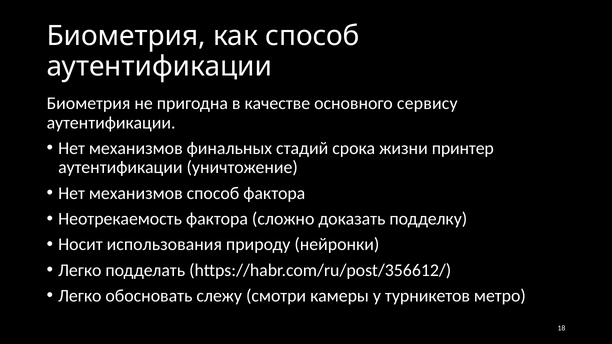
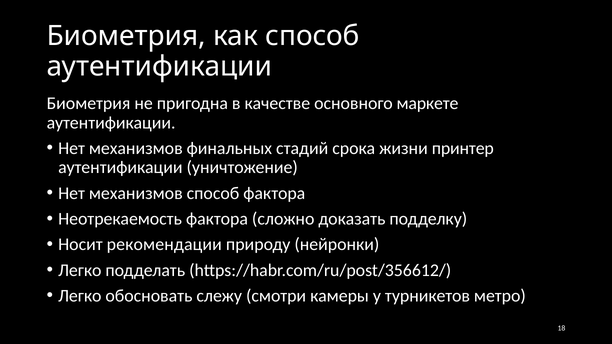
сервису: сервису -> маркете
использования: использования -> рекомендации
